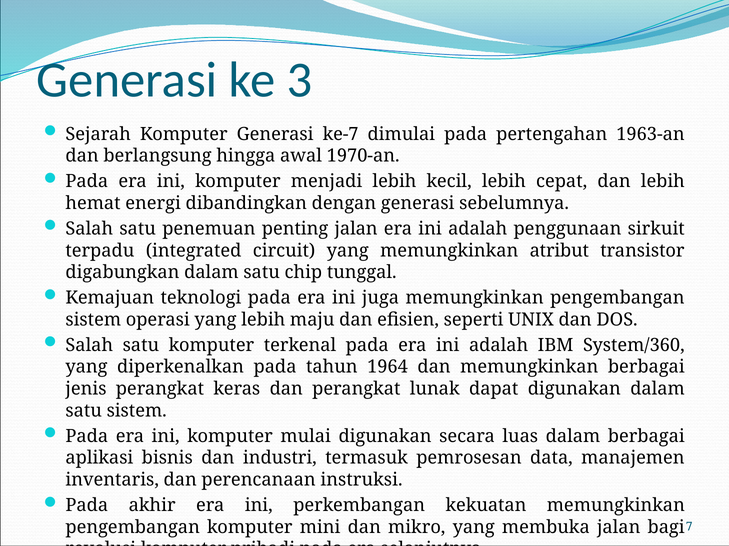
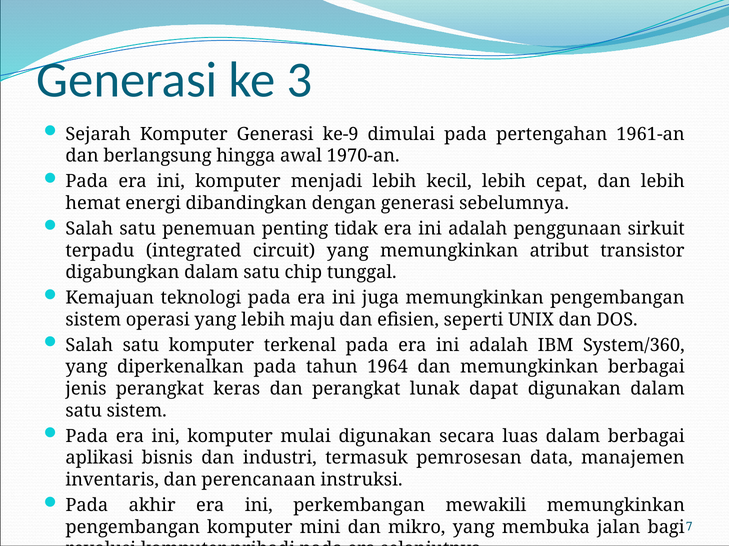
ke-7: ke-7 -> ke-9
1963-an: 1963-an -> 1961-an
penting jalan: jalan -> tidak
kekuatan: kekuatan -> mewakili
